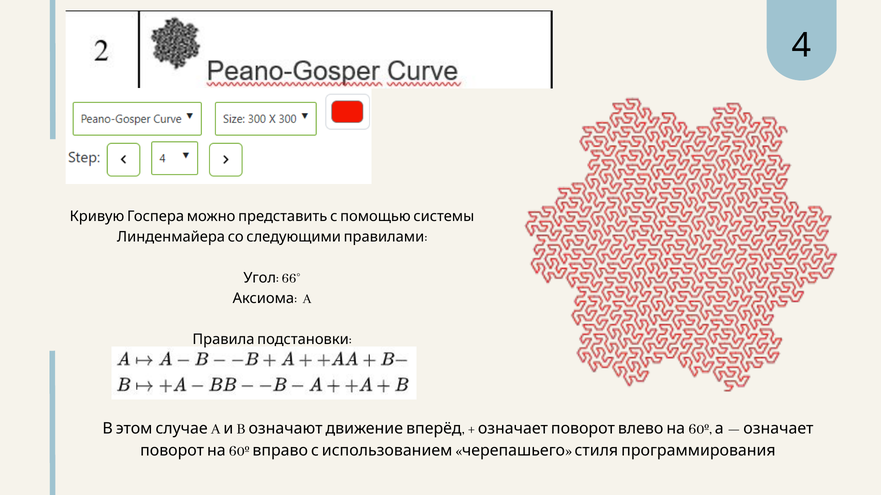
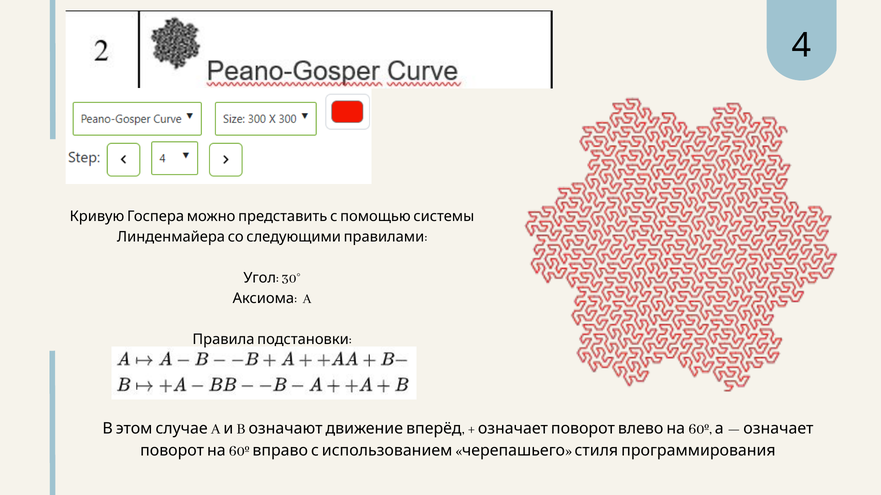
66°: 66° -> 30°
